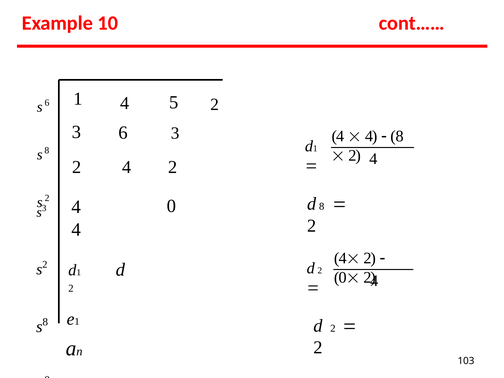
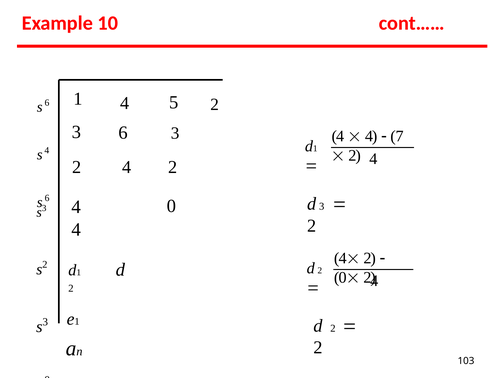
8 at (397, 136): 8 -> 7
8 at (47, 150): 8 -> 4
2 at (47, 198): 2 -> 6
d 8: 8 -> 3
8 at (45, 322): 8 -> 3
